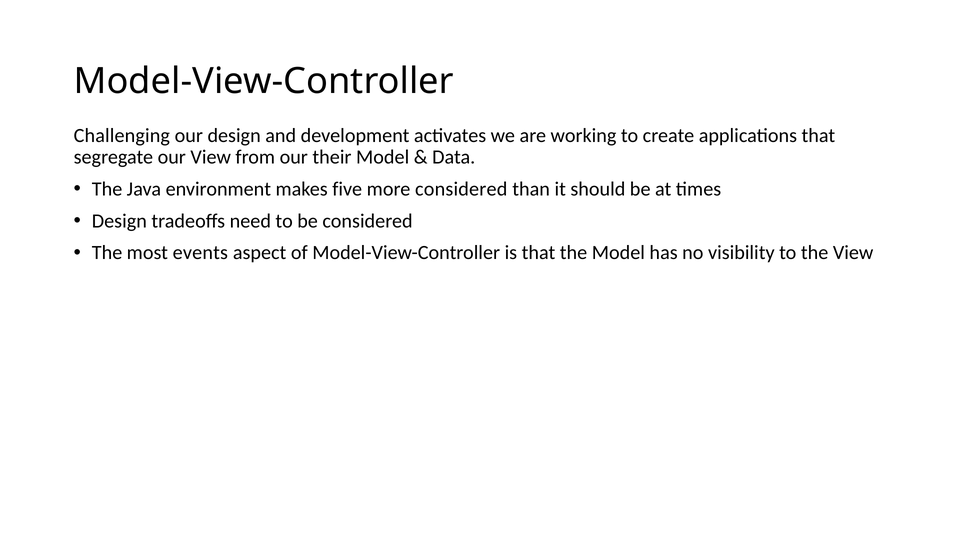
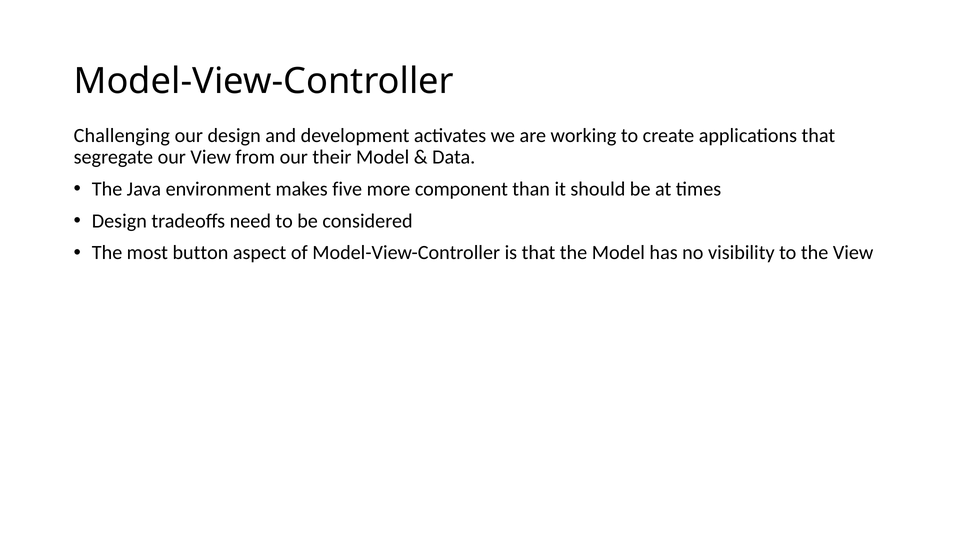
more considered: considered -> component
events: events -> button
